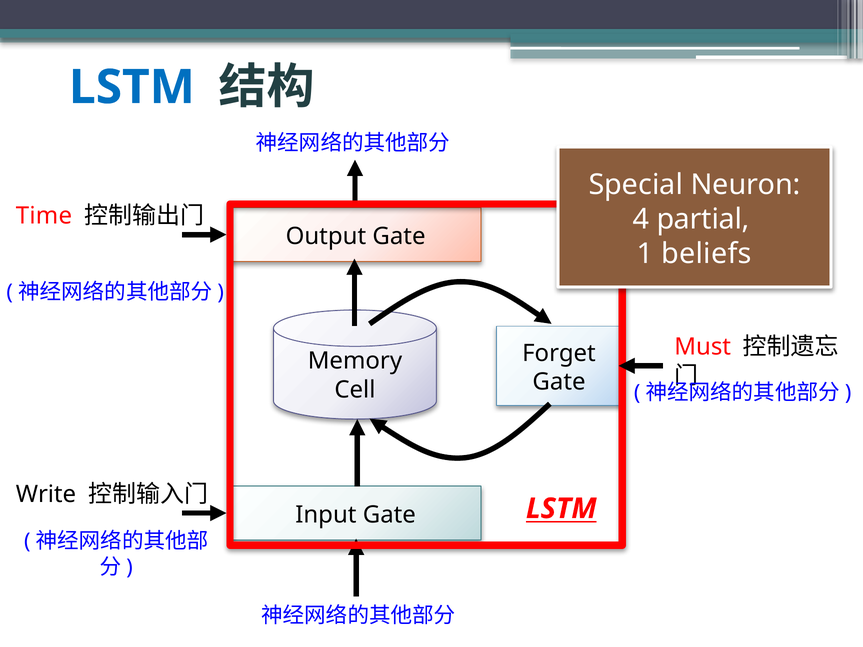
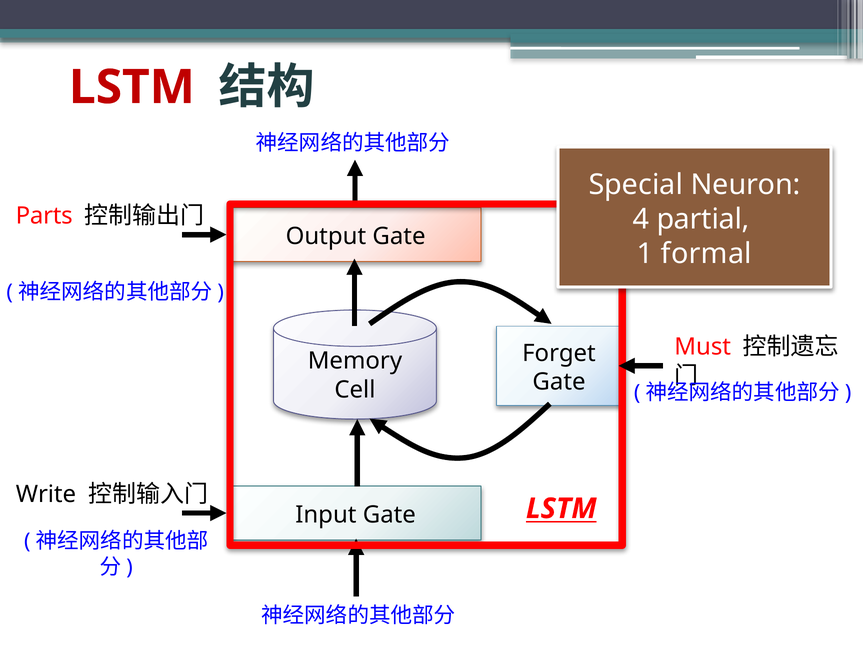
LSTM at (132, 87) colour: blue -> red
Time: Time -> Parts
beliefs: beliefs -> formal
